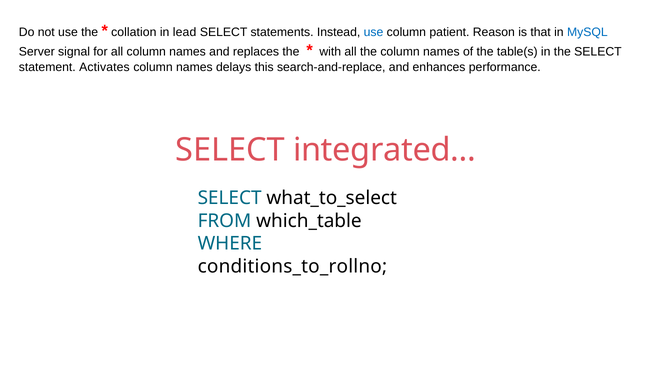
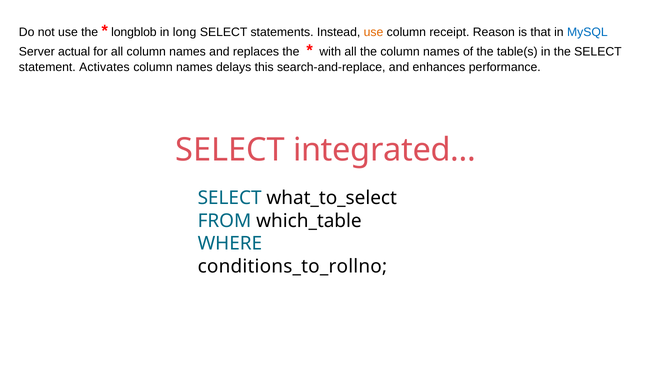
collation: collation -> longblob
lead: lead -> long
use at (374, 32) colour: blue -> orange
patient: patient -> receipt
signal: signal -> actual
